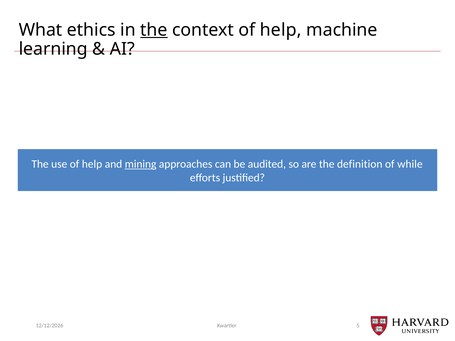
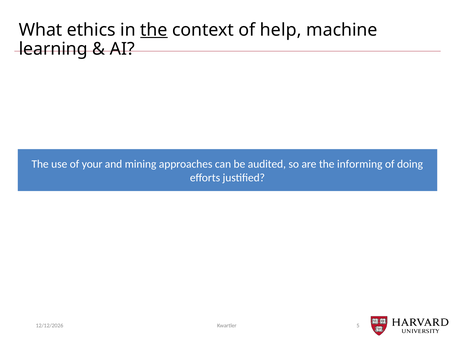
use of help: help -> your
mining underline: present -> none
definition: definition -> informing
while: while -> doing
